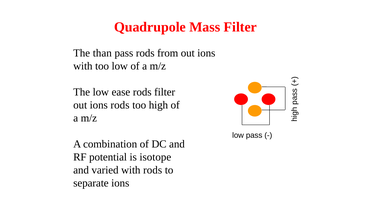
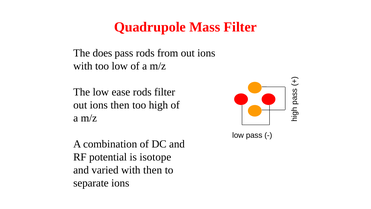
than: than -> does
ions rods: rods -> then
with rods: rods -> then
